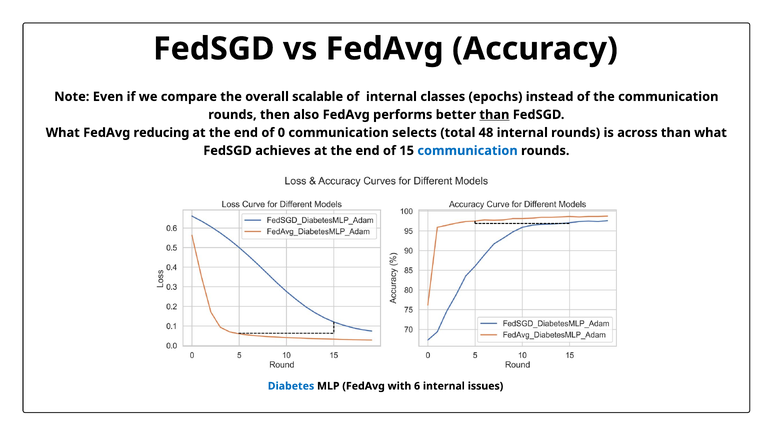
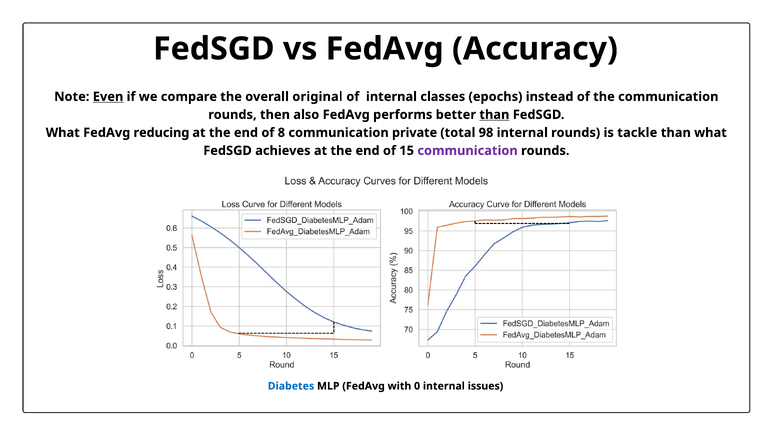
Even underline: none -> present
scalable: scalable -> original
0: 0 -> 8
selects: selects -> private
48: 48 -> 98
across: across -> tackle
communication at (468, 151) colour: blue -> purple
6: 6 -> 0
